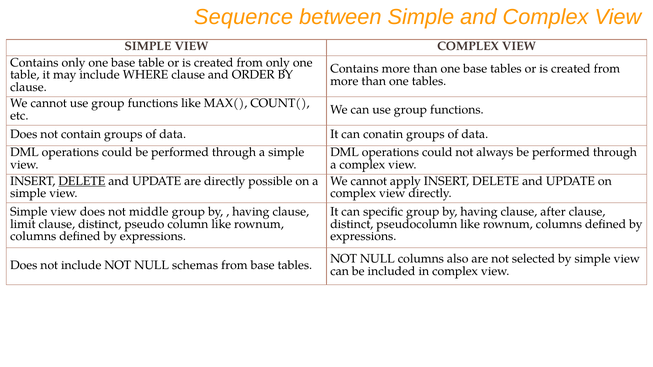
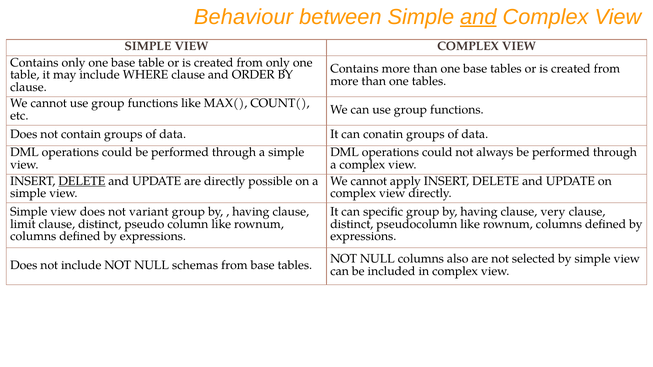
Sequence: Sequence -> Behaviour
and at (478, 17) underline: none -> present
middle: middle -> variant
after: after -> very
